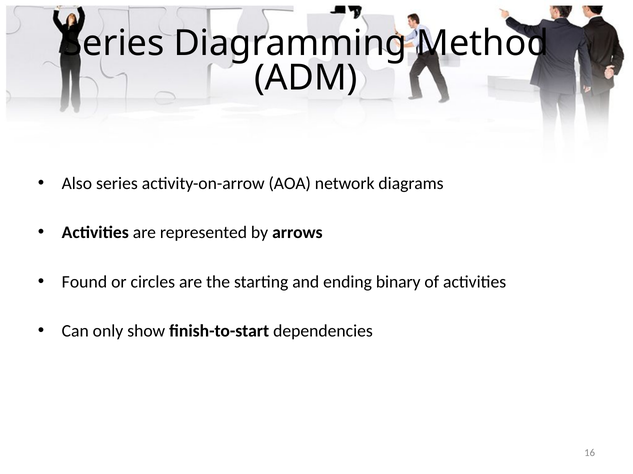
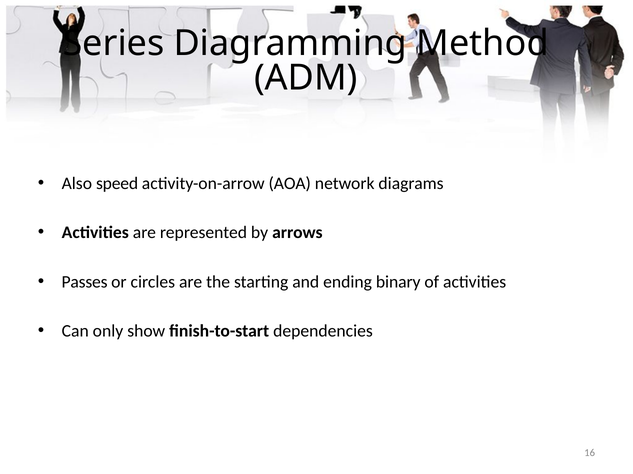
Also series: series -> speed
Found: Found -> Passes
